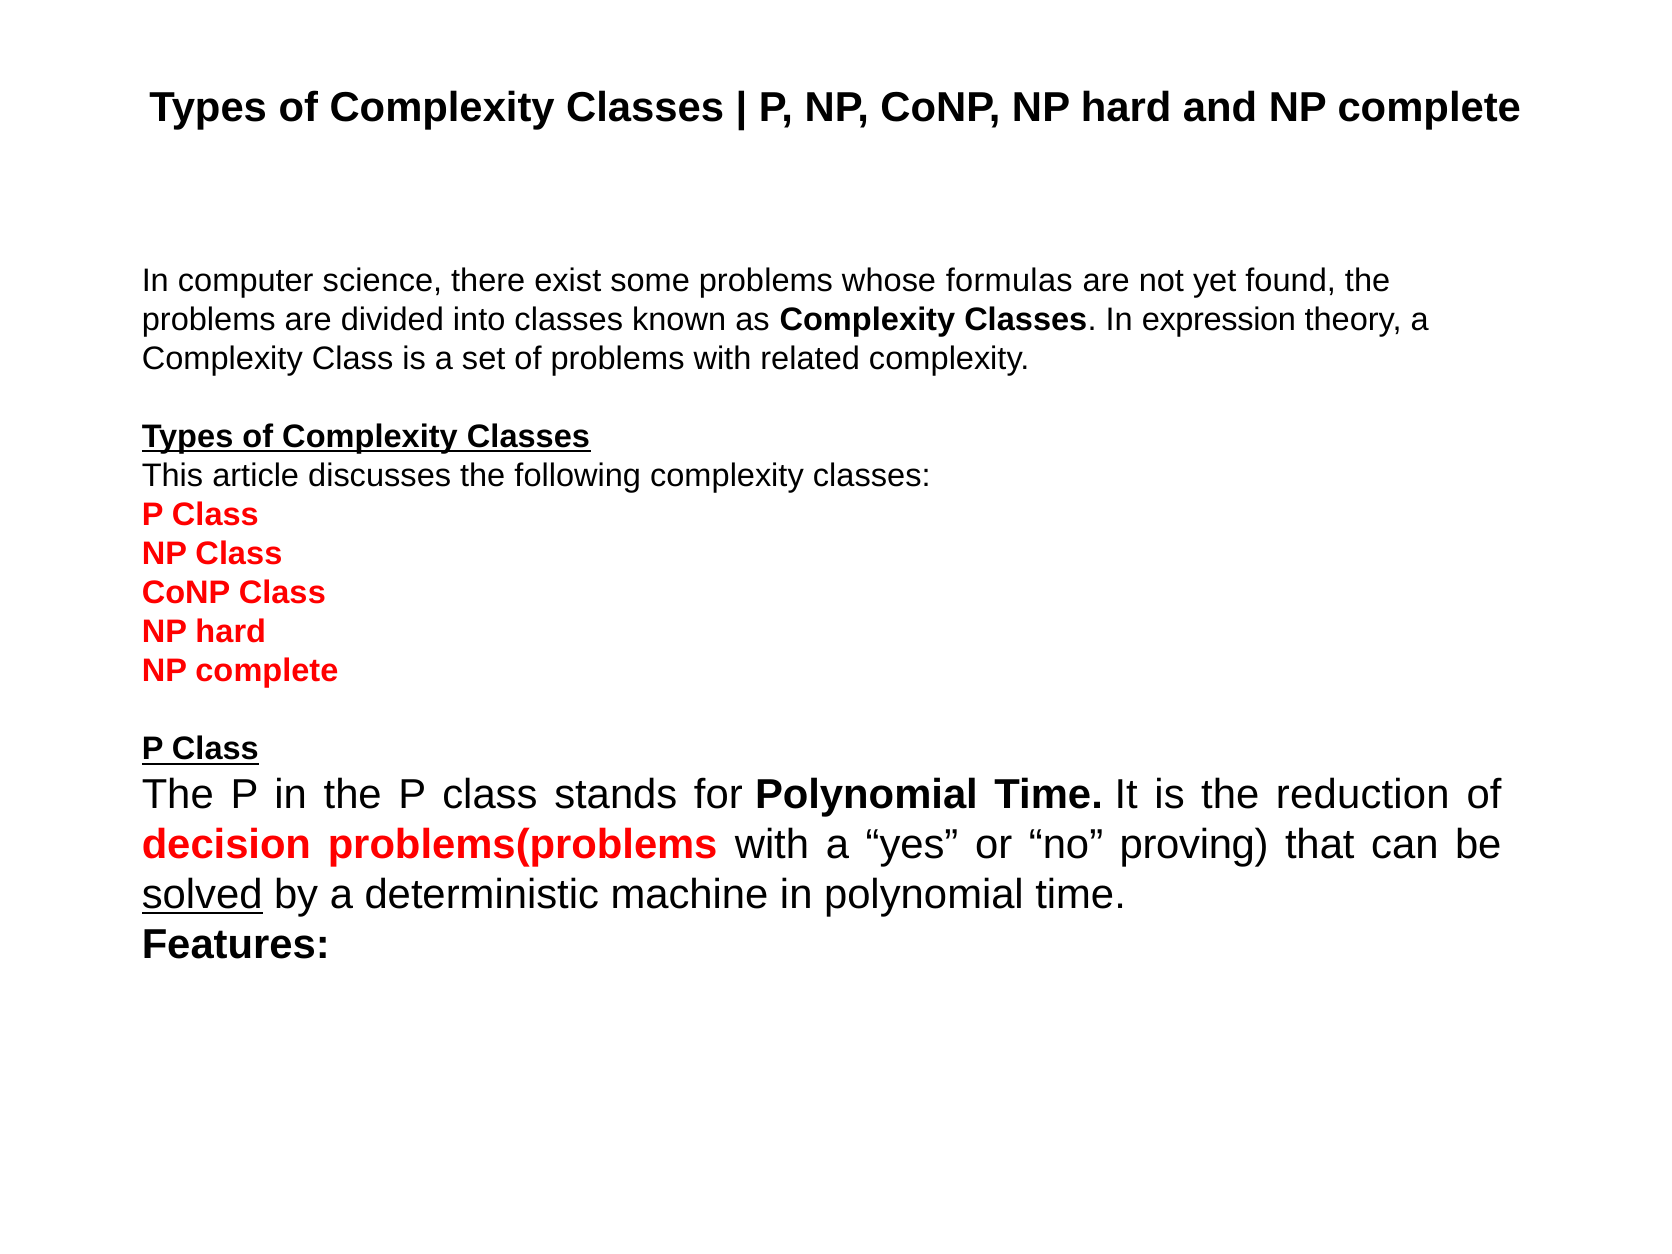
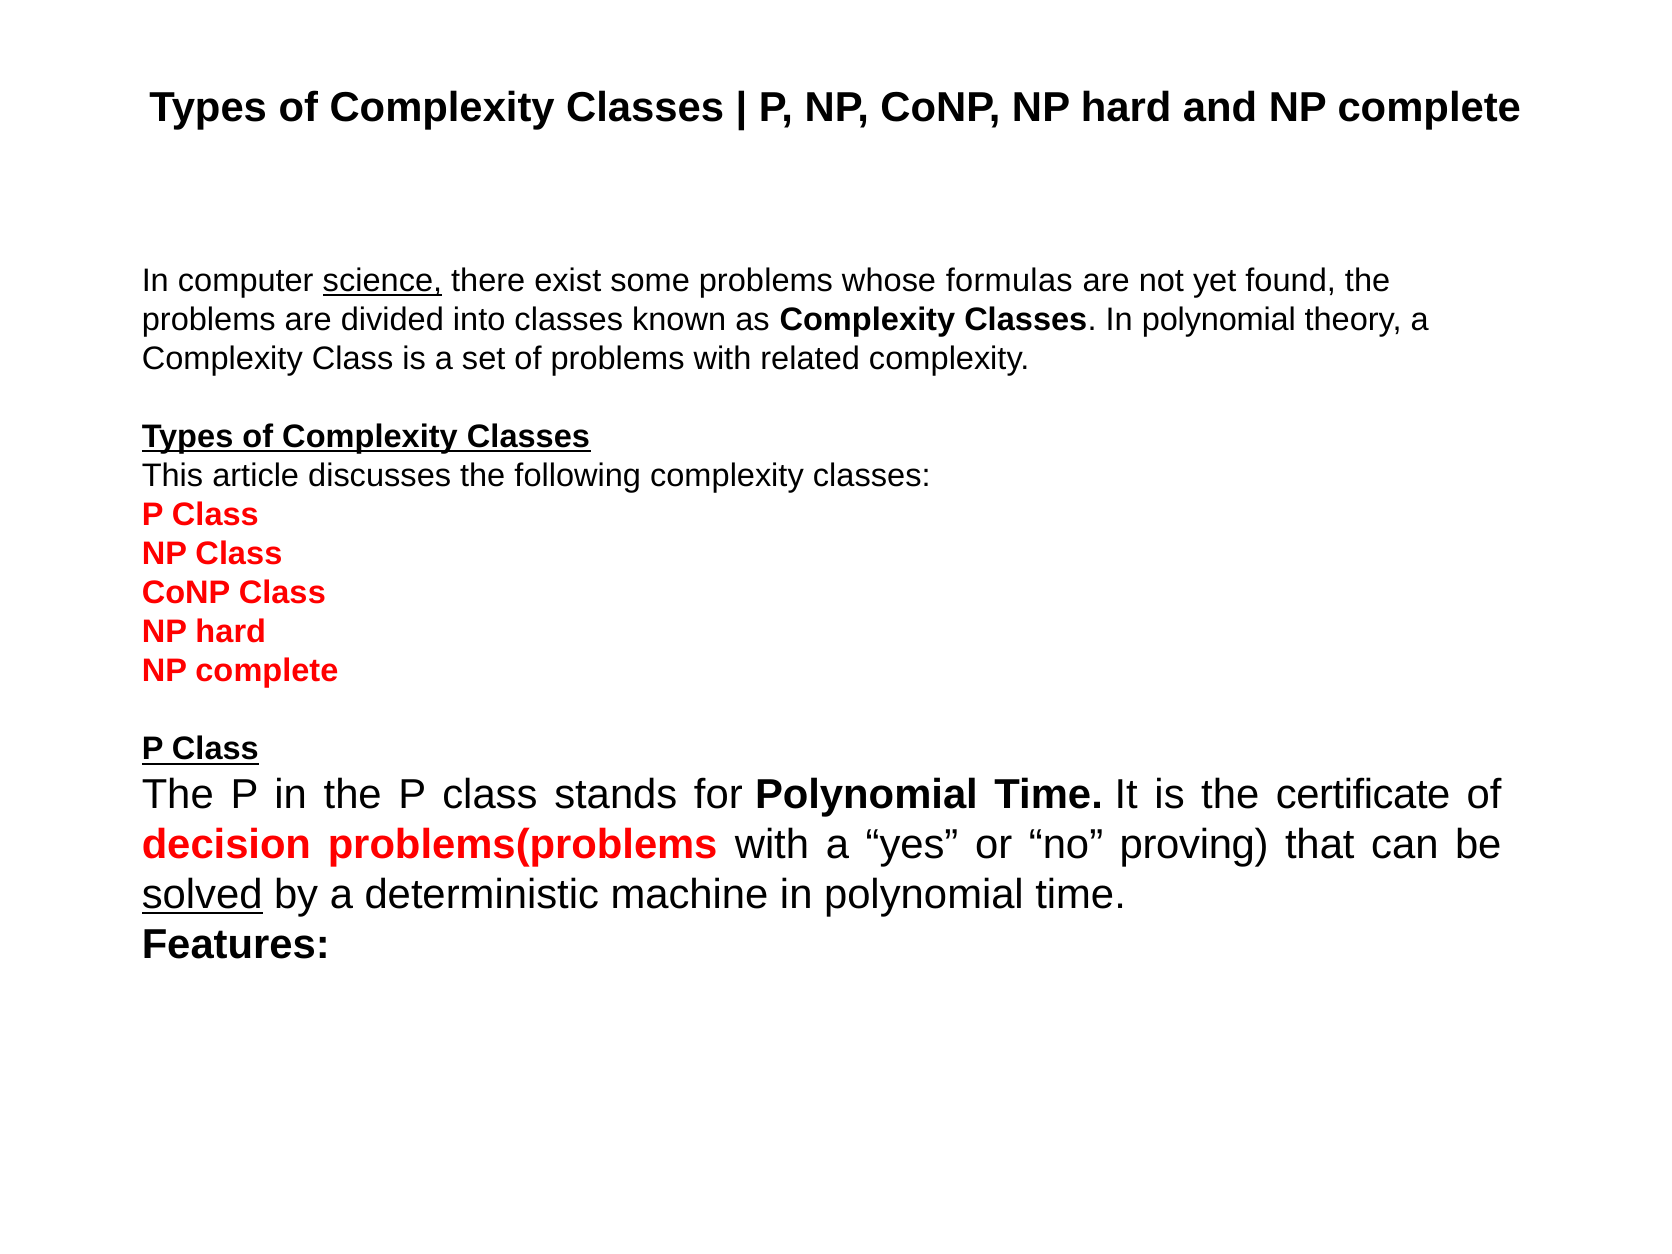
science underline: none -> present
Classes In expression: expression -> polynomial
reduction: reduction -> certificate
